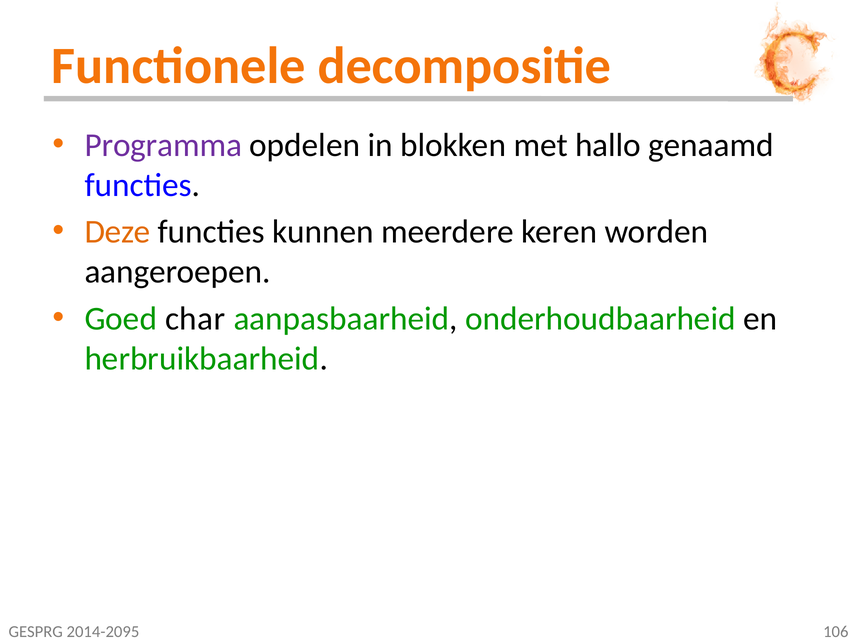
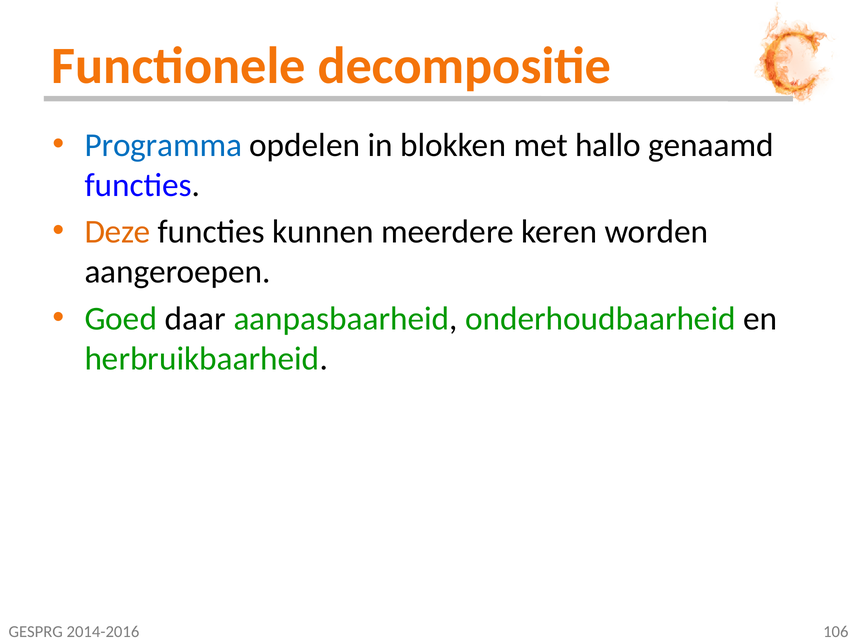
Programma colour: purple -> blue
char: char -> daar
2014-2095: 2014-2095 -> 2014-2016
